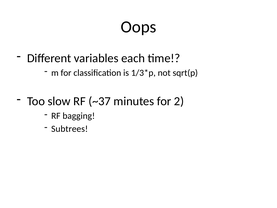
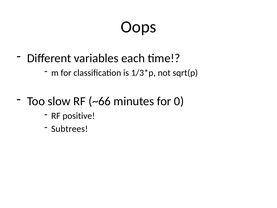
~37: ~37 -> ~66
2: 2 -> 0
bagging: bagging -> positive
